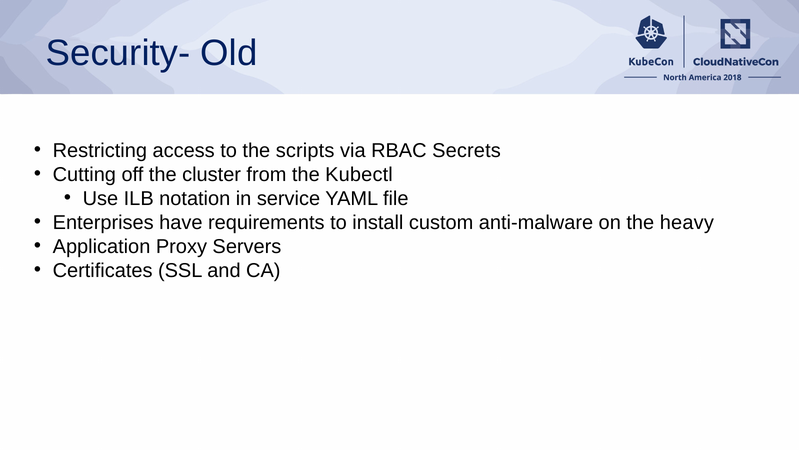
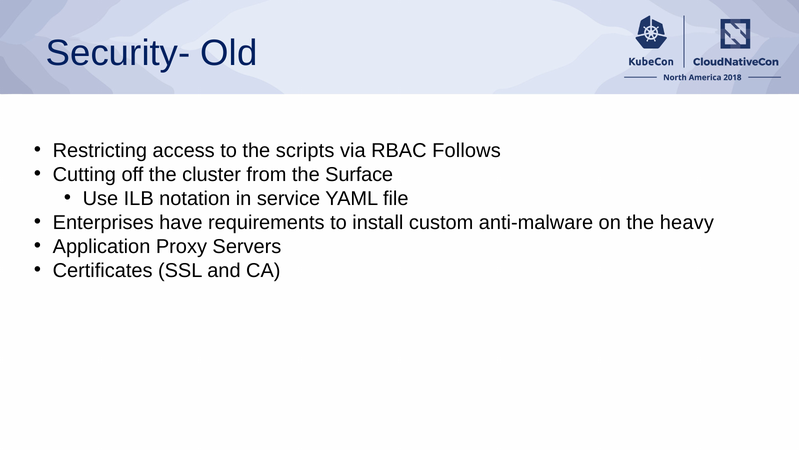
Secrets: Secrets -> Follows
Kubectl: Kubectl -> Surface
